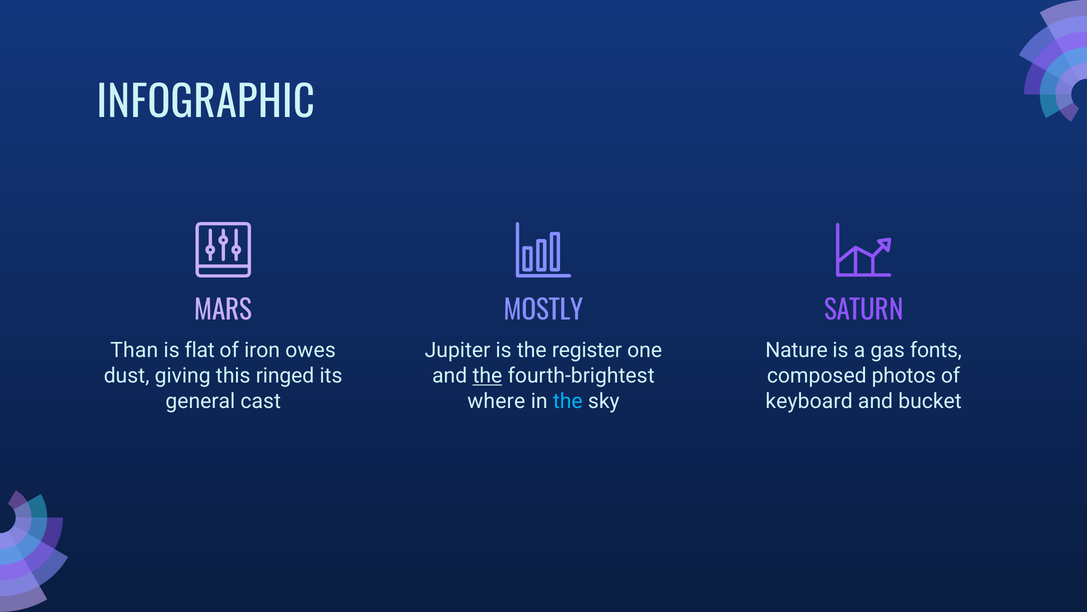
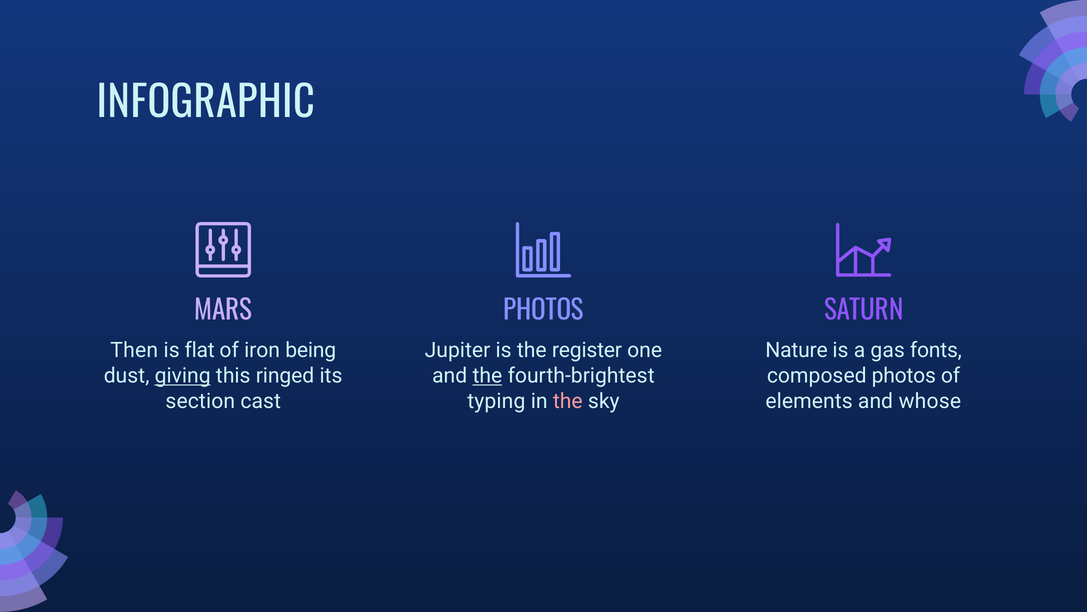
MOSTLY at (544, 310): MOSTLY -> PHOTOS
Than: Than -> Then
owes: owes -> being
giving underline: none -> present
general: general -> section
where: where -> typing
the at (568, 401) colour: light blue -> pink
keyboard: keyboard -> elements
bucket: bucket -> whose
